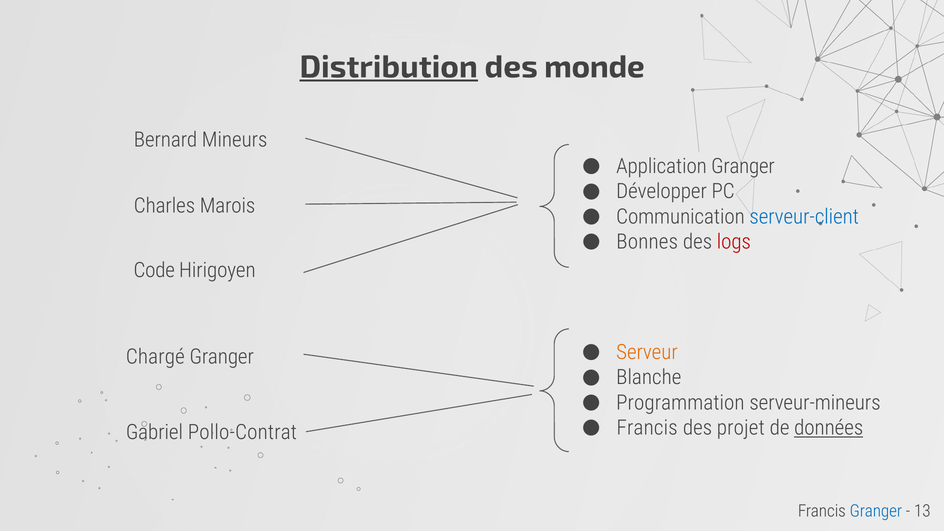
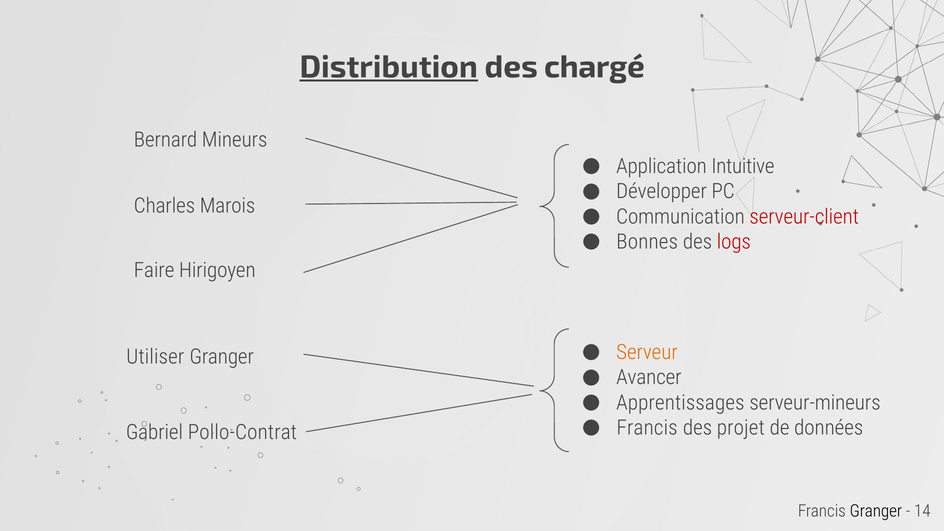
monde: monde -> chargé
Application Granger: Granger -> Intuitive
serveur-client colour: blue -> red
Code: Code -> Faire
Chargé: Chargé -> Utiliser
Blanche: Blanche -> Avancer
Programmation: Programmation -> Apprentissages
données underline: present -> none
Granger at (876, 511) colour: blue -> black
13: 13 -> 14
